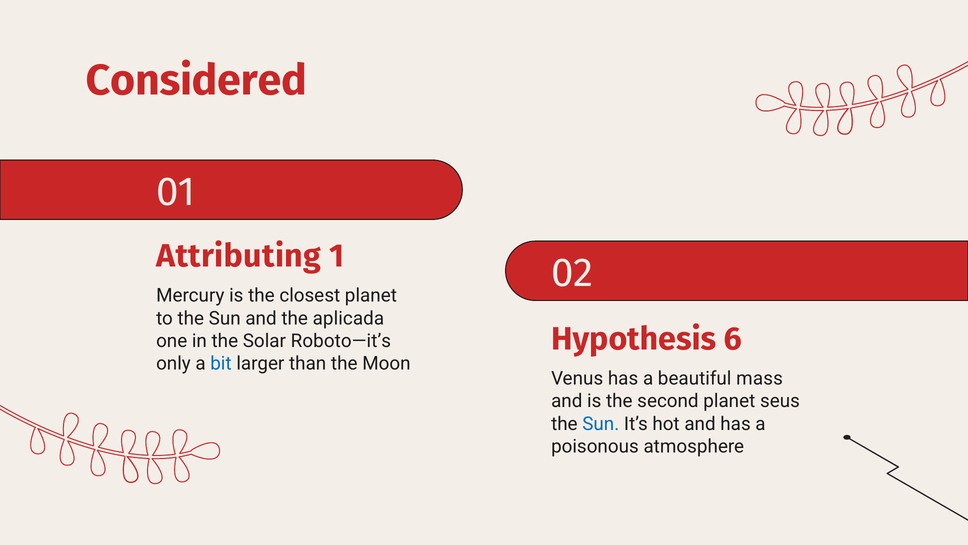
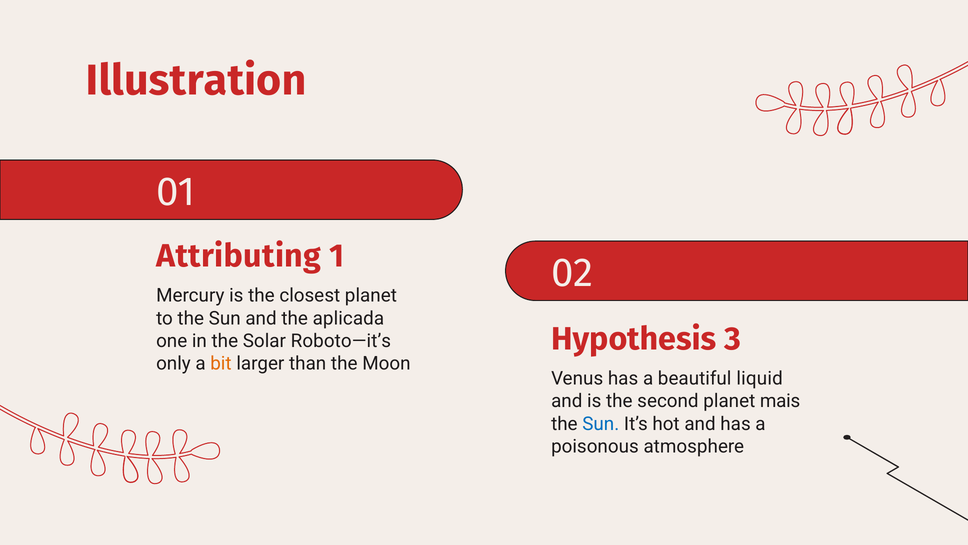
Considered: Considered -> Illustration
6: 6 -> 3
bit colour: blue -> orange
mass: mass -> liquid
seus: seus -> mais
